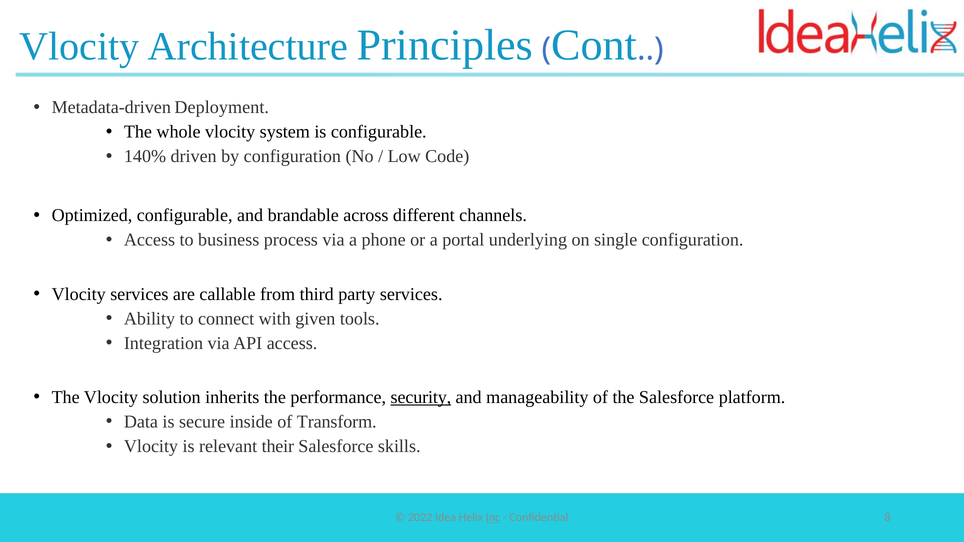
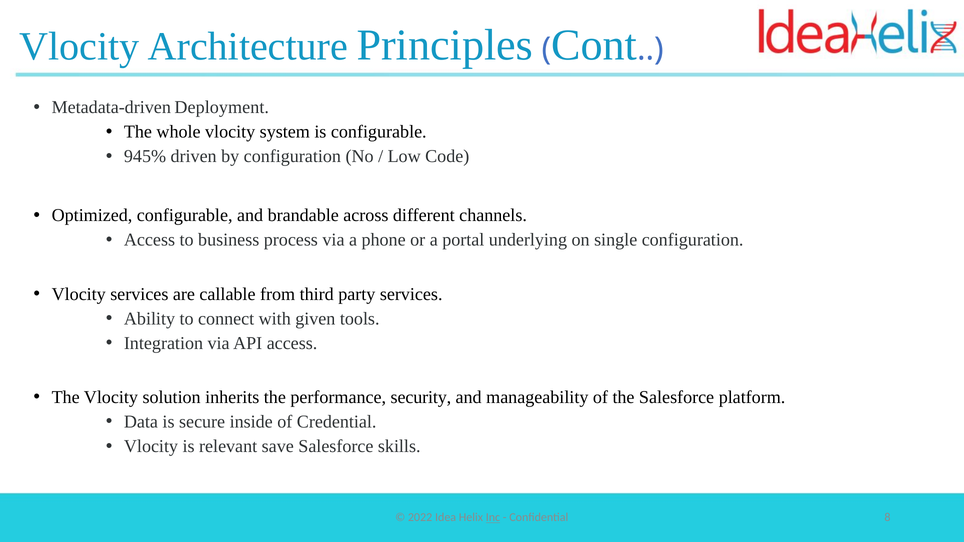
140%: 140% -> 945%
security underline: present -> none
Transform: Transform -> Credential
their: their -> save
